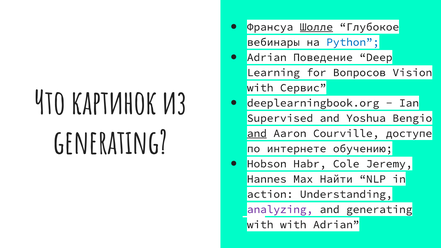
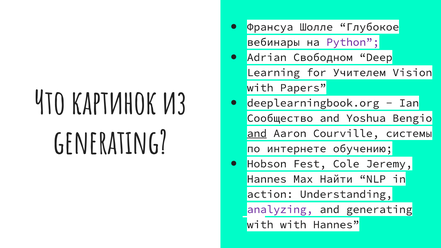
Шолле underline: present -> none
Python colour: blue -> purple
Поведение: Поведение -> Свободном
Вопросов: Вопросов -> Учителем
Сервис: Сервис -> Papers
Supervised: Supervised -> Сообщество
доступе: доступе -> системы
Habr: Habr -> Fest
with Adrian: Adrian -> Hannes
